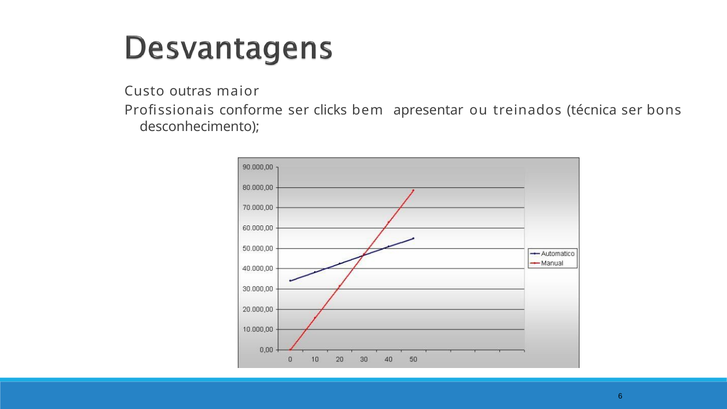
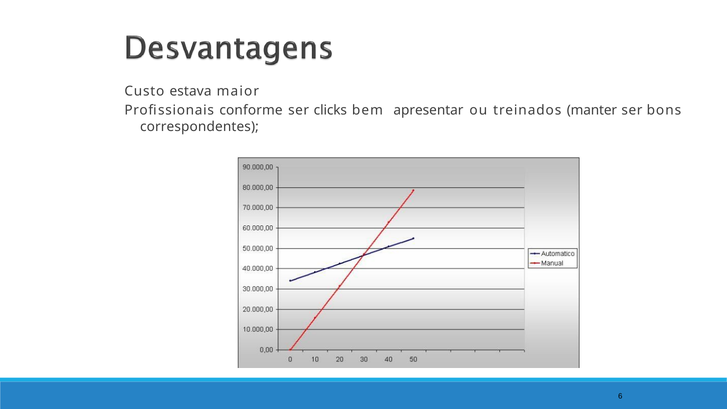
outras: outras -> estava
técnica: técnica -> manter
desconhecimento: desconhecimento -> correspondentes
